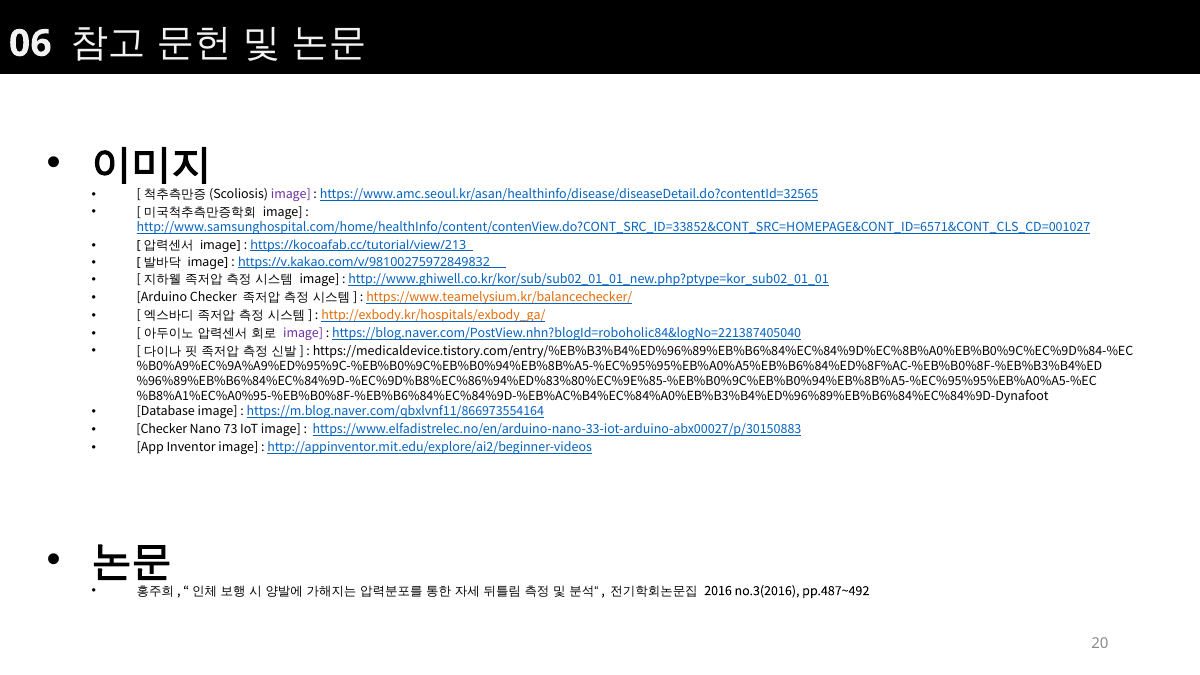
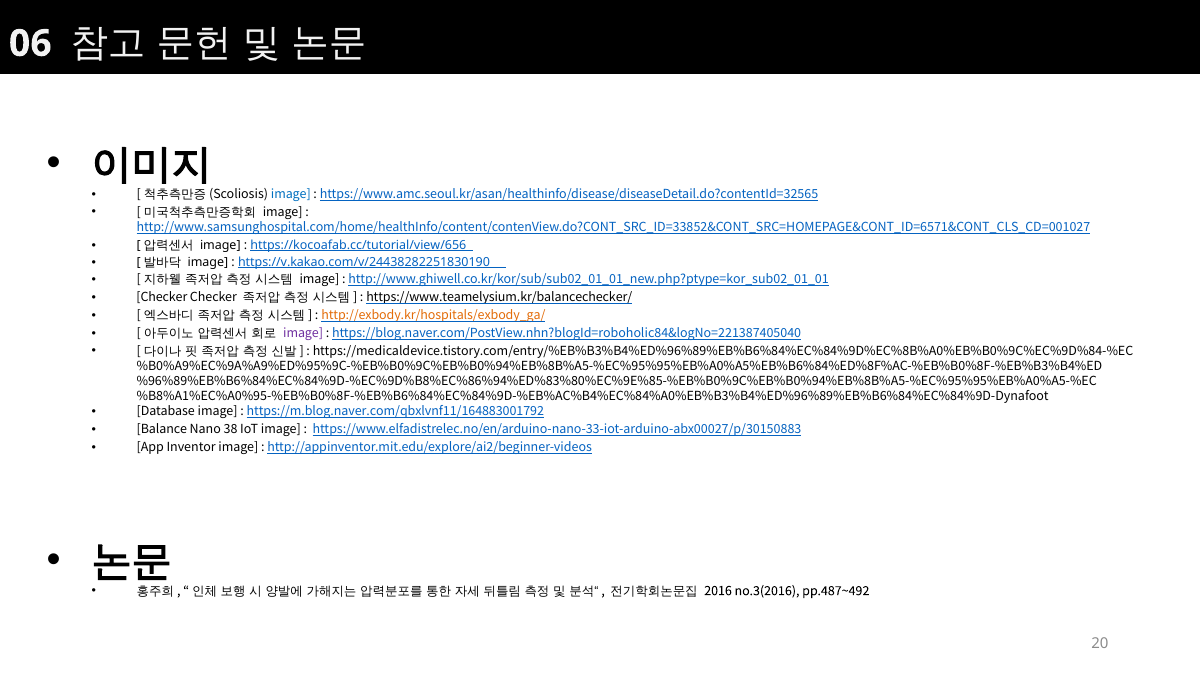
image at (291, 194) colour: purple -> blue
https://kocoafab.cc/tutorial/view/213: https://kocoafab.cc/tutorial/view/213 -> https://kocoafab.cc/tutorial/view/656
https://v.kakao.com/v/98100275972849832: https://v.kakao.com/v/98100275972849832 -> https://v.kakao.com/v/24438282251830190
Arduino at (162, 297): Arduino -> Checker
https://www.teamelysium.kr/balancechecker/ colour: orange -> black
https://m.blog.naver.com/qbxlvnf11/866973554164: https://m.blog.naver.com/qbxlvnf11/866973554164 -> https://m.blog.naver.com/qbxlvnf11/164883001792
Checker at (162, 429): Checker -> Balance
73: 73 -> 38
